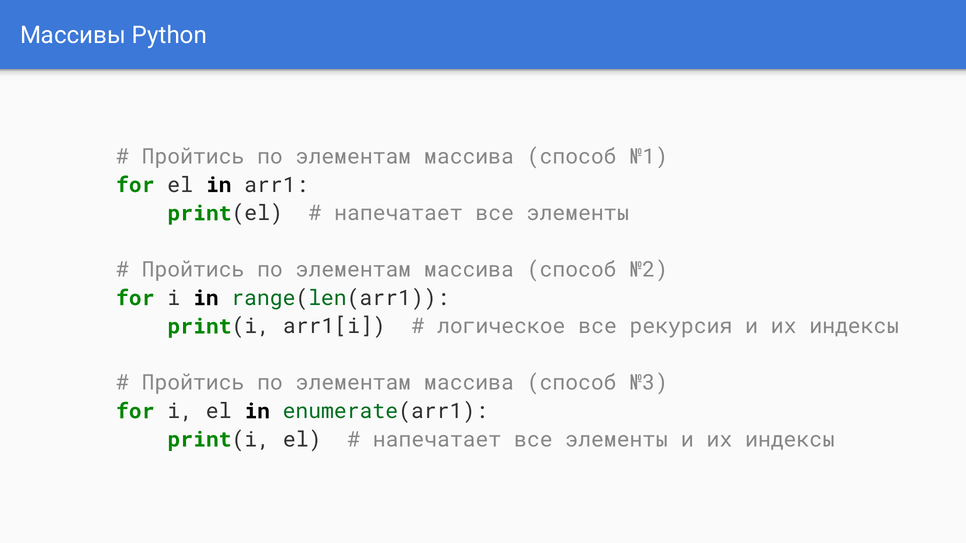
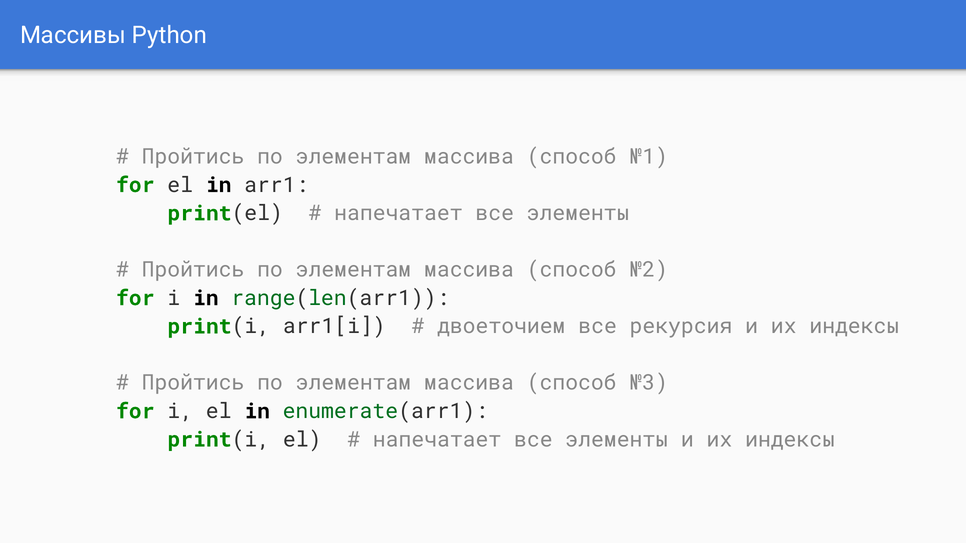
логическое: логическое -> двоеточием
